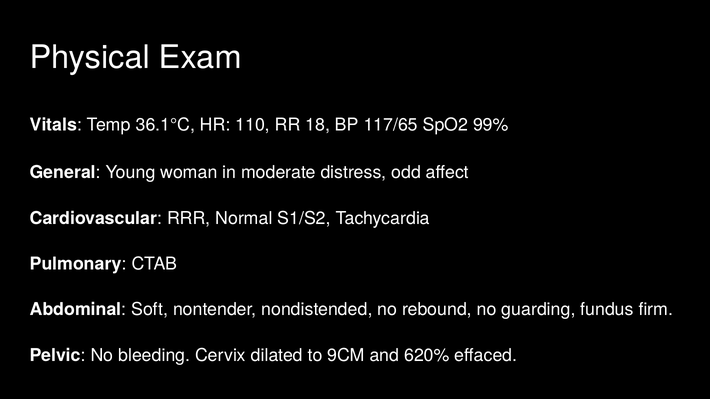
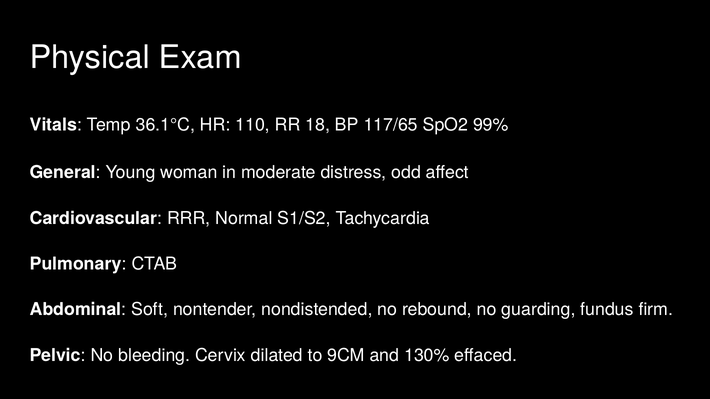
620%: 620% -> 130%
